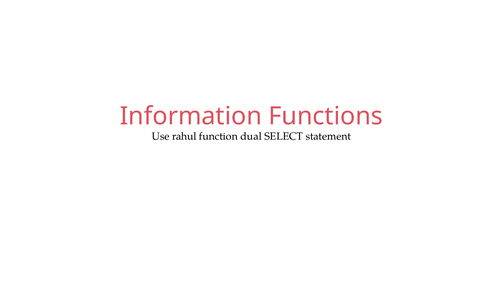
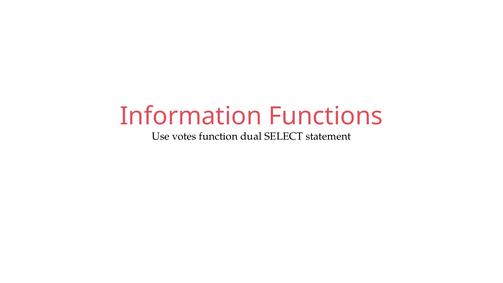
rahul: rahul -> votes
